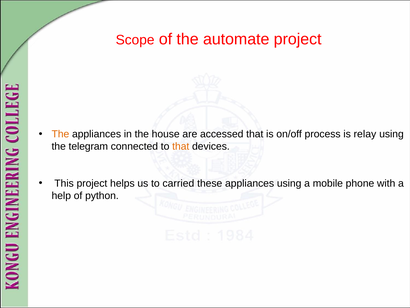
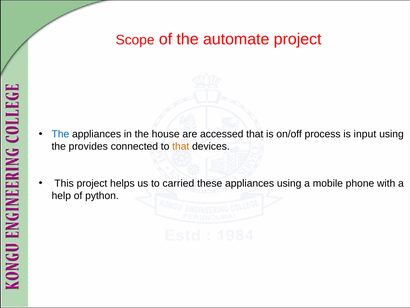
The at (60, 134) colour: orange -> blue
relay: relay -> input
telegram: telegram -> provides
